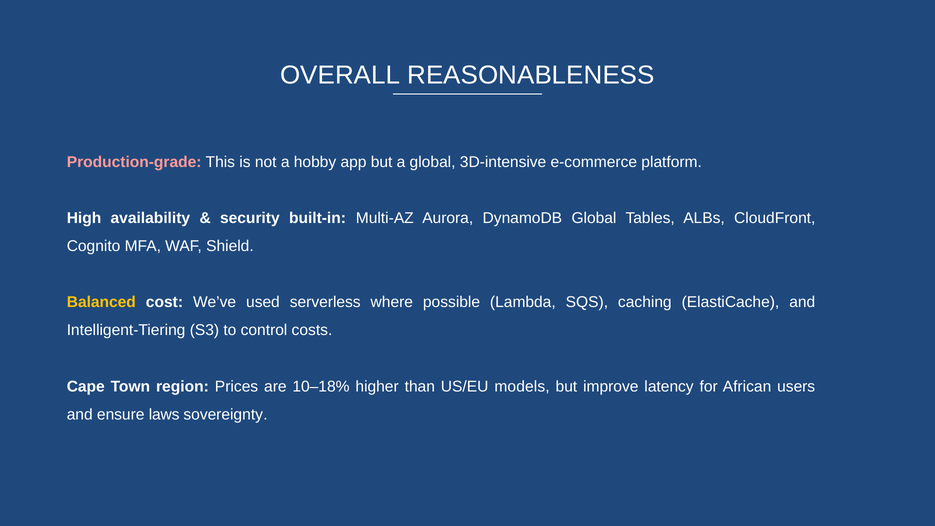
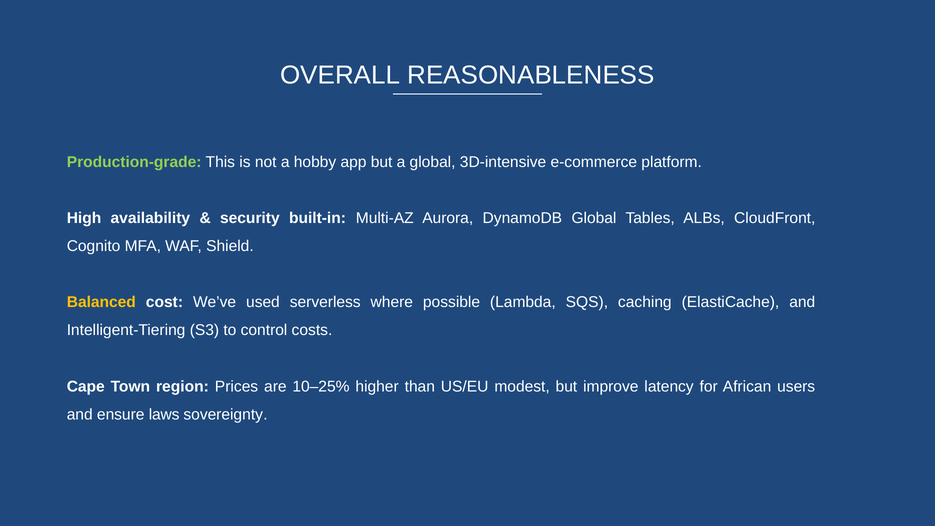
Production-grade colour: pink -> light green
10–18%: 10–18% -> 10–25%
models: models -> modest
